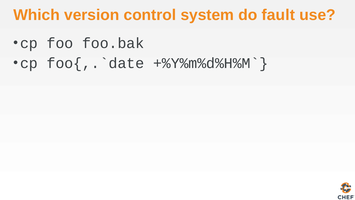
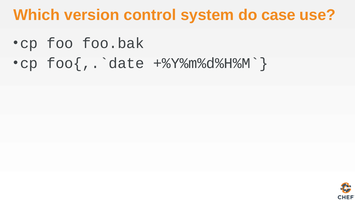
fault: fault -> case
